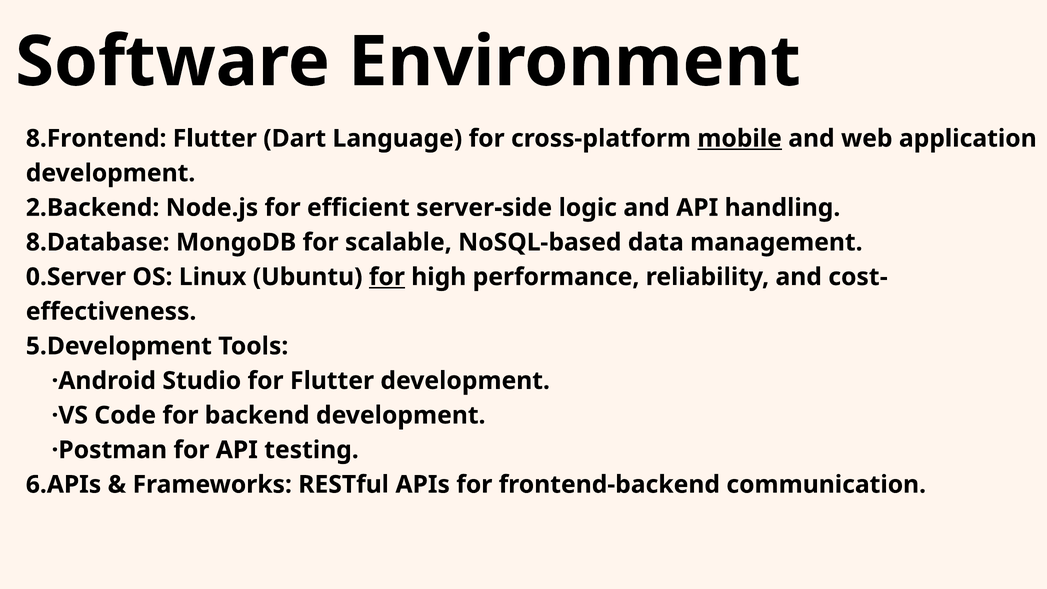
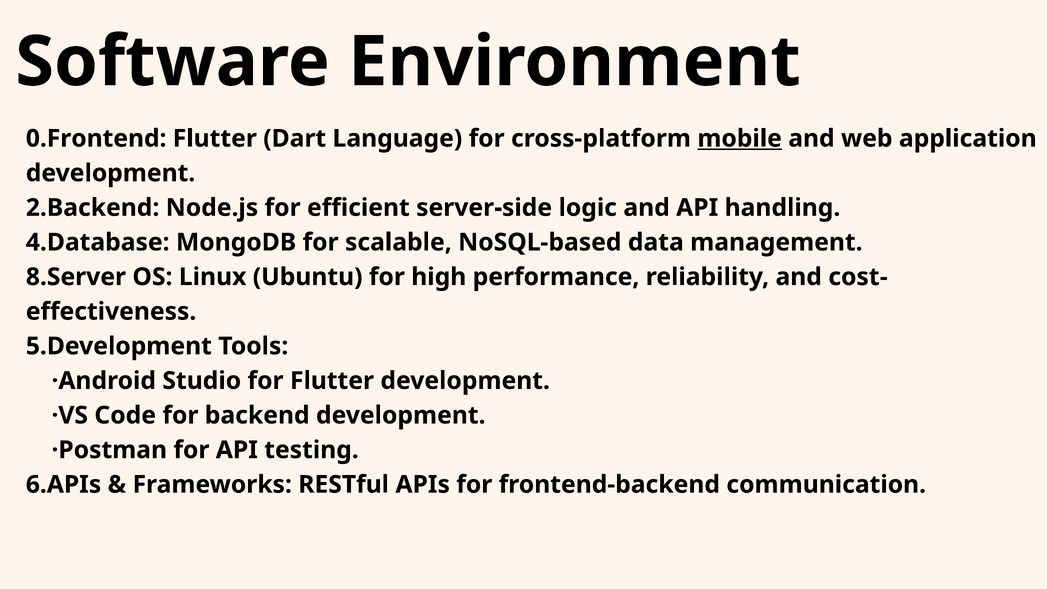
8.Frontend: 8.Frontend -> 0.Frontend
8.Database: 8.Database -> 4.Database
0.Server: 0.Server -> 8.Server
for at (387, 277) underline: present -> none
